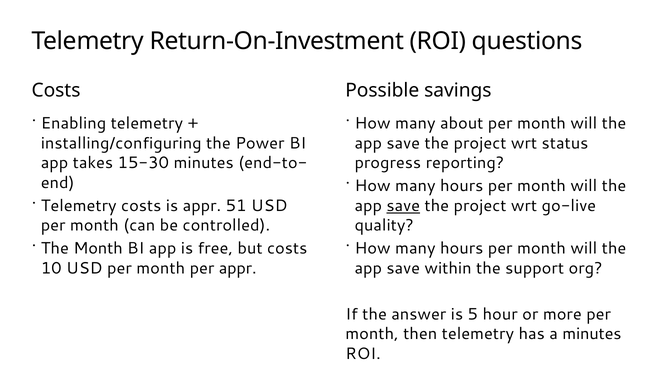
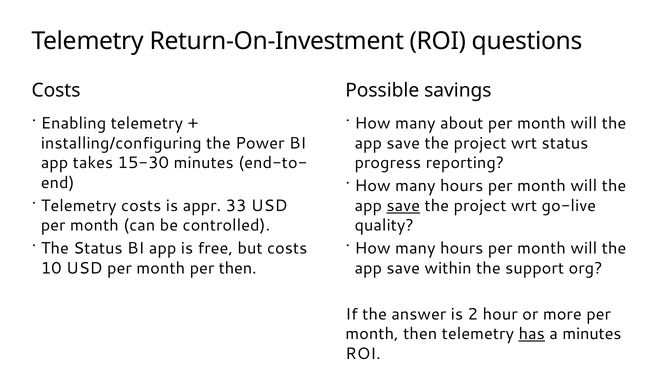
51: 51 -> 33
The Month: Month -> Status
per appr: appr -> then
5: 5 -> 2
has underline: none -> present
